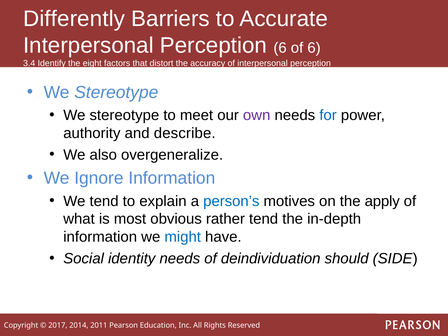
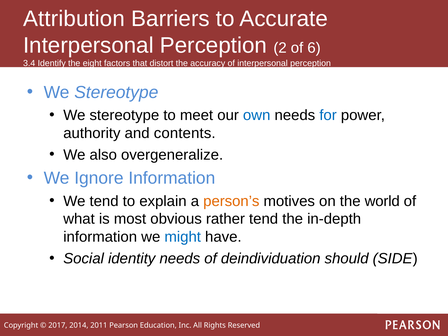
Differently: Differently -> Attribution
Perception 6: 6 -> 2
own colour: purple -> blue
describe: describe -> contents
person’s colour: blue -> orange
apply: apply -> world
